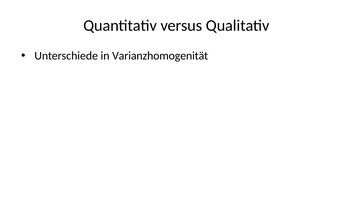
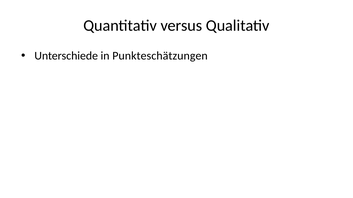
Varianzhomogenität: Varianzhomogenität -> Punkteschätzungen
